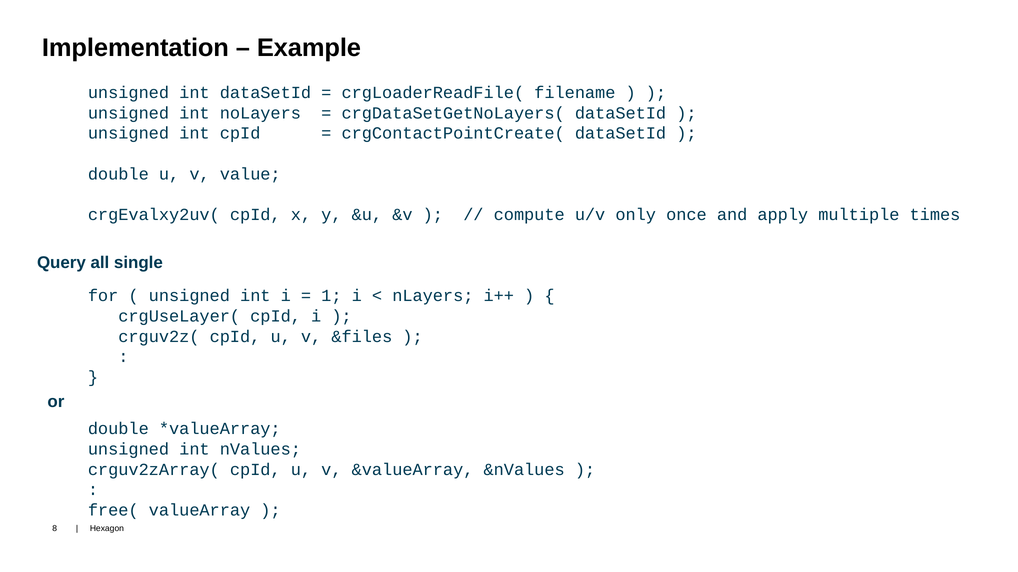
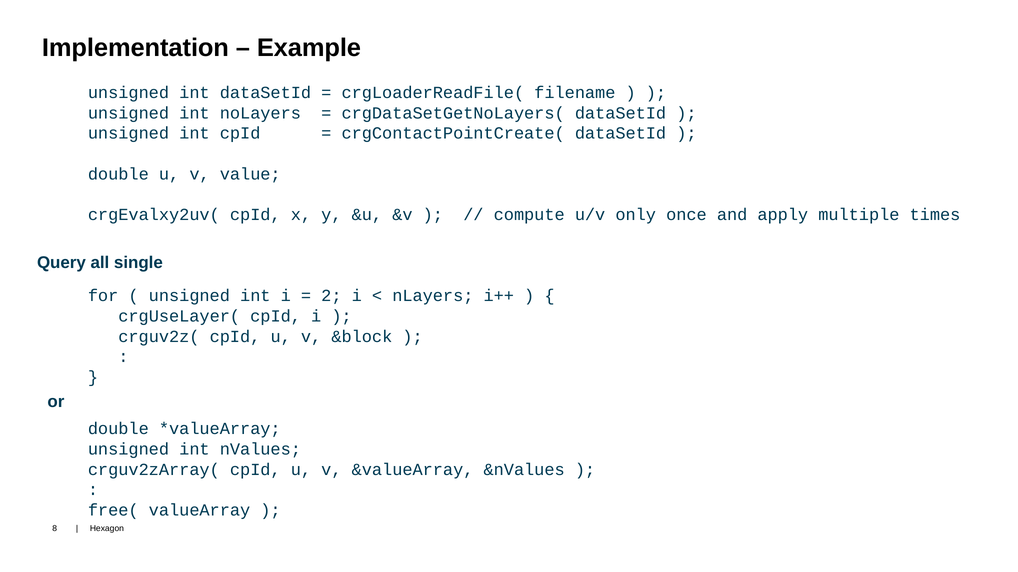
1: 1 -> 2
&files: &files -> &block
